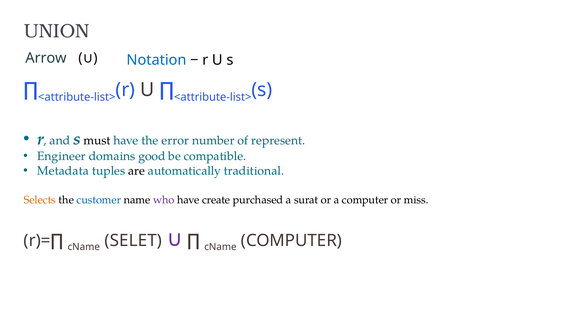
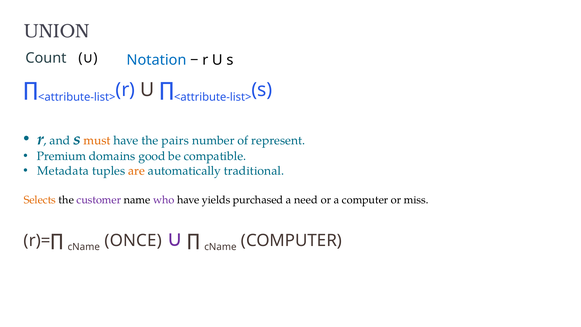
Arrow: Arrow -> Count
must colour: black -> orange
error: error -> pairs
Engineer: Engineer -> Premium
are colour: black -> orange
customer colour: blue -> purple
create: create -> yields
surat: surat -> need
SELET: SELET -> ONCE
